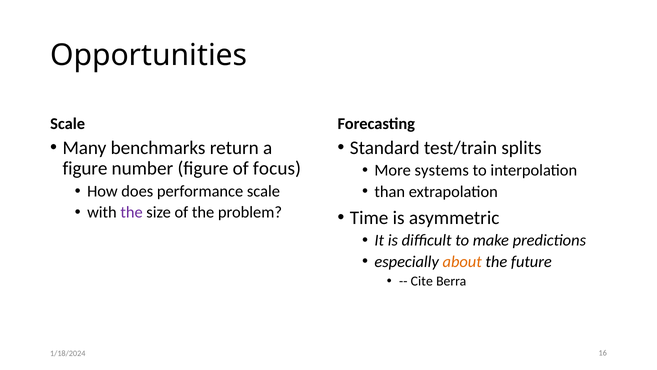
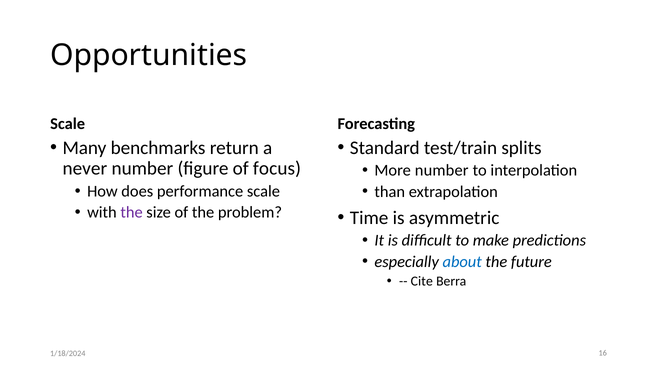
figure at (85, 168): figure -> never
More systems: systems -> number
about colour: orange -> blue
